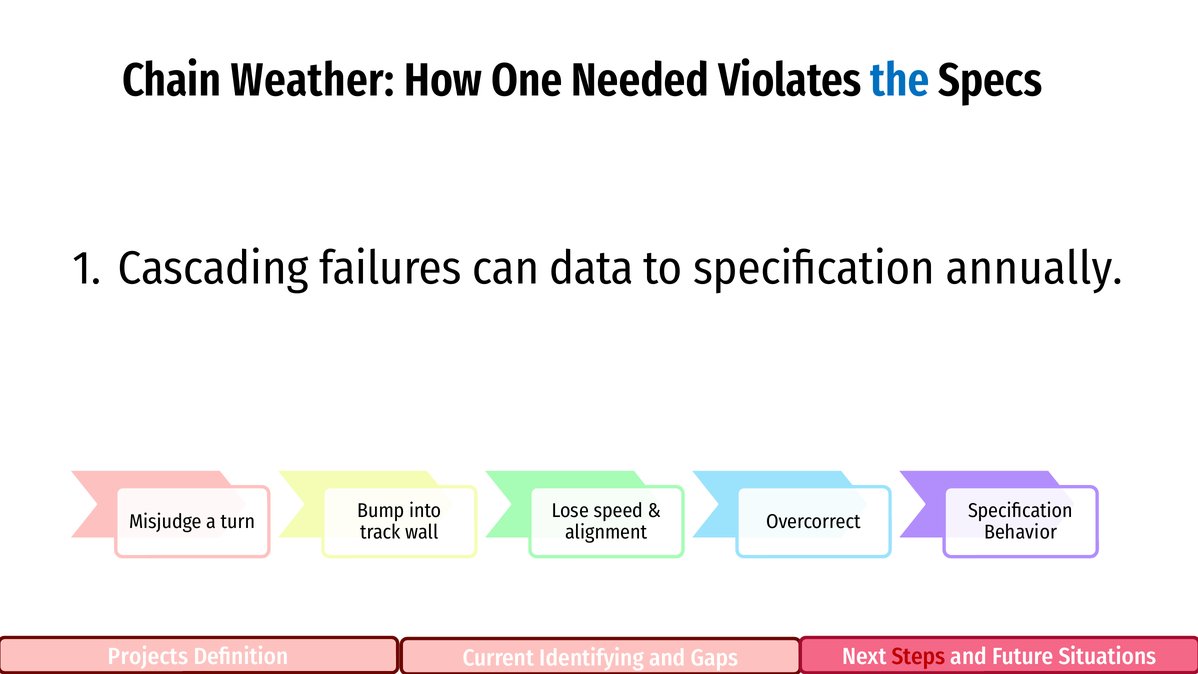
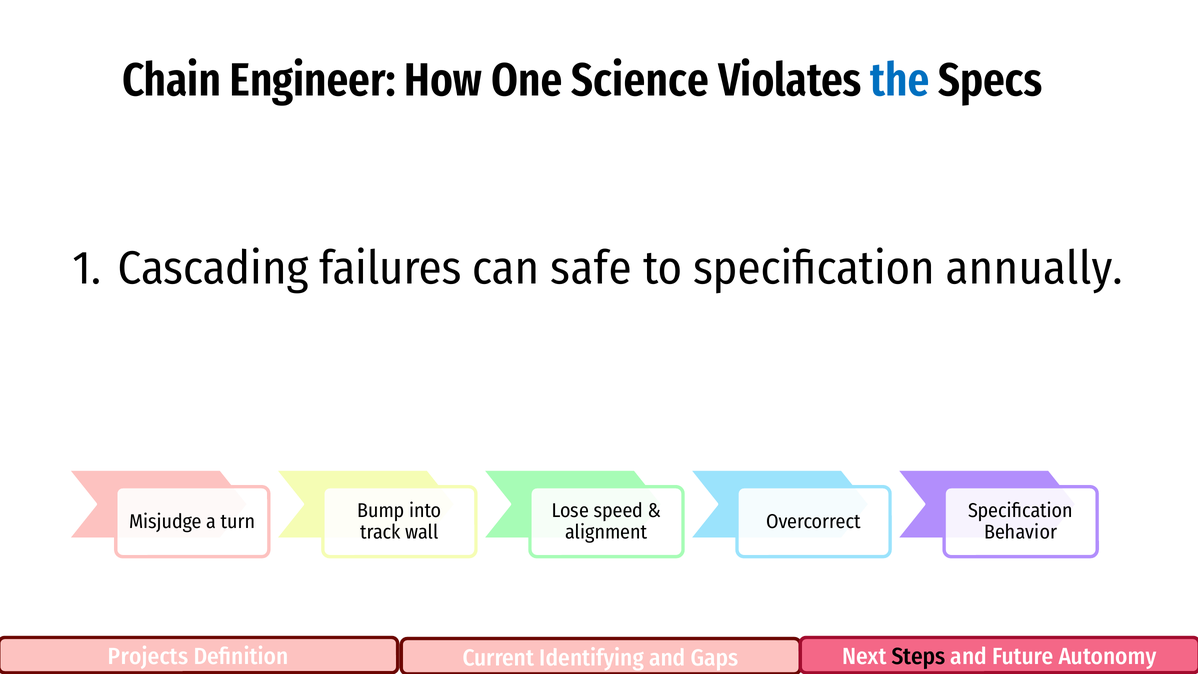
Weather: Weather -> Engineer
Needed: Needed -> Science
data: data -> safe
Steps colour: red -> black
Situations: Situations -> Autonomy
